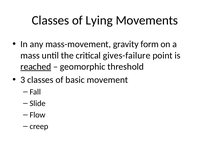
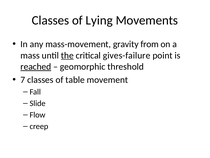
form: form -> from
the underline: none -> present
3: 3 -> 7
basic: basic -> table
